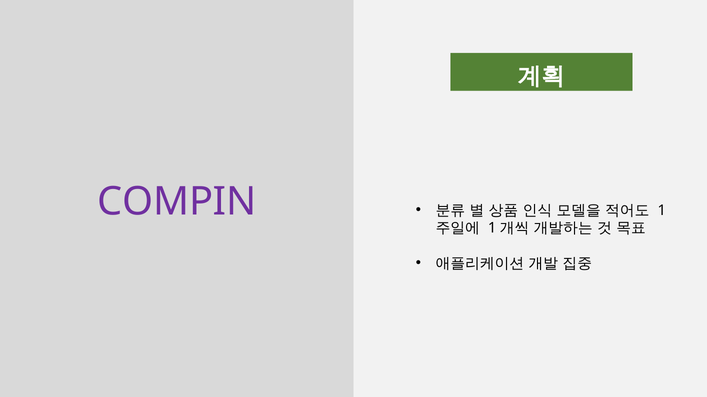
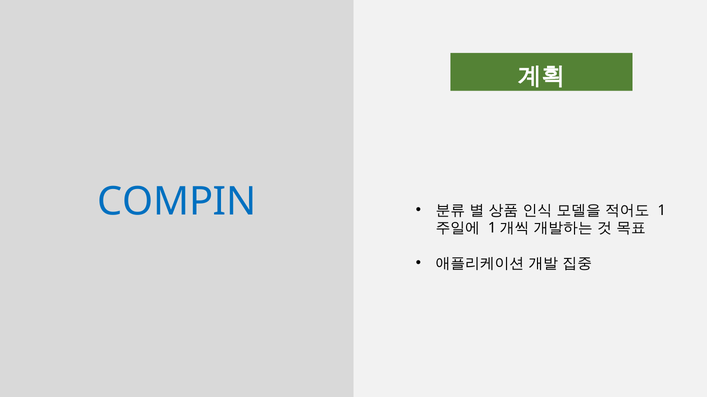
COMPIN colour: purple -> blue
